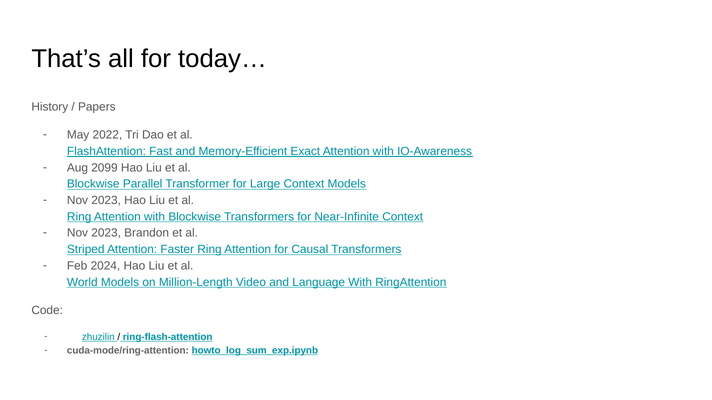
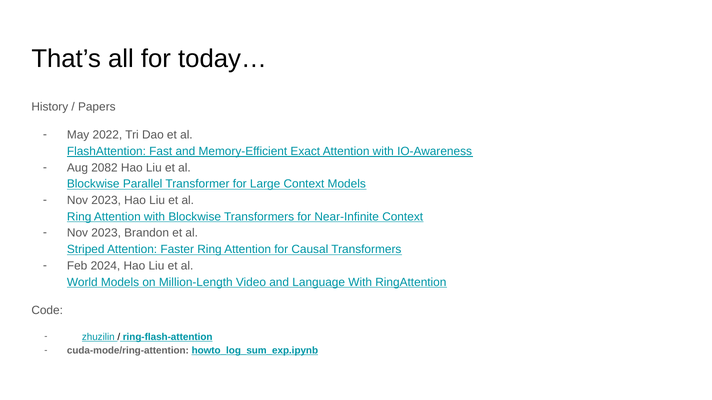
2099: 2099 -> 2082
